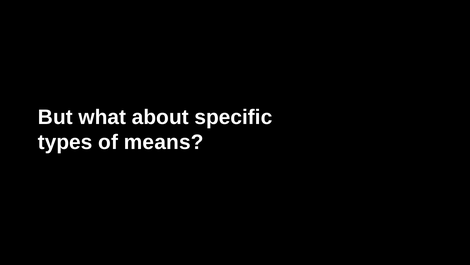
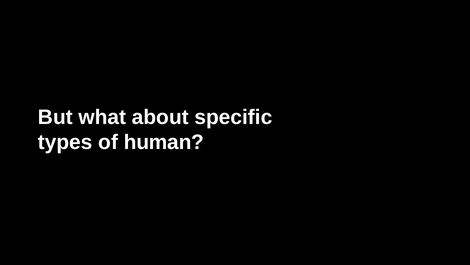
means: means -> human
